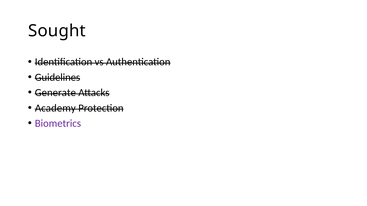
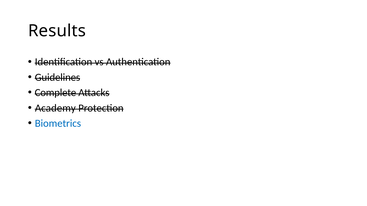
Sought: Sought -> Results
Generate: Generate -> Complete
Biometrics colour: purple -> blue
